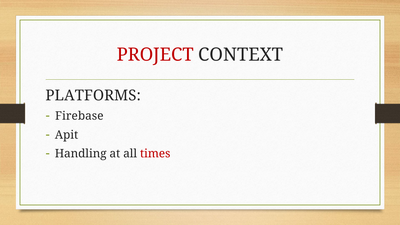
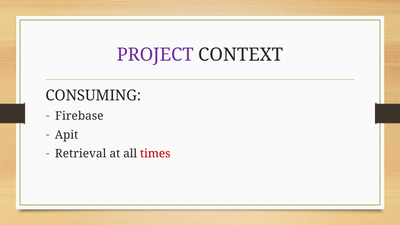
PROJECT colour: red -> purple
PLATFORMS: PLATFORMS -> CONSUMING
Handling: Handling -> Retrieval
